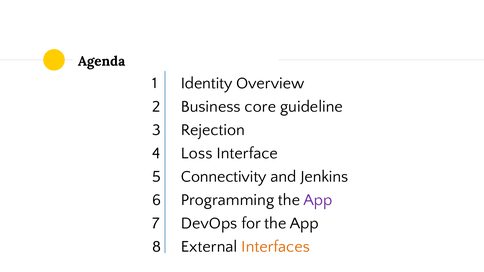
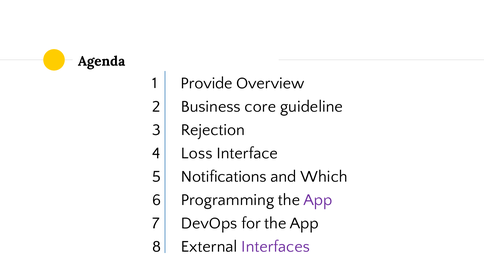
Identity: Identity -> Provide
Connectivity: Connectivity -> Notifications
Jenkins: Jenkins -> Which
Interfaces colour: orange -> purple
